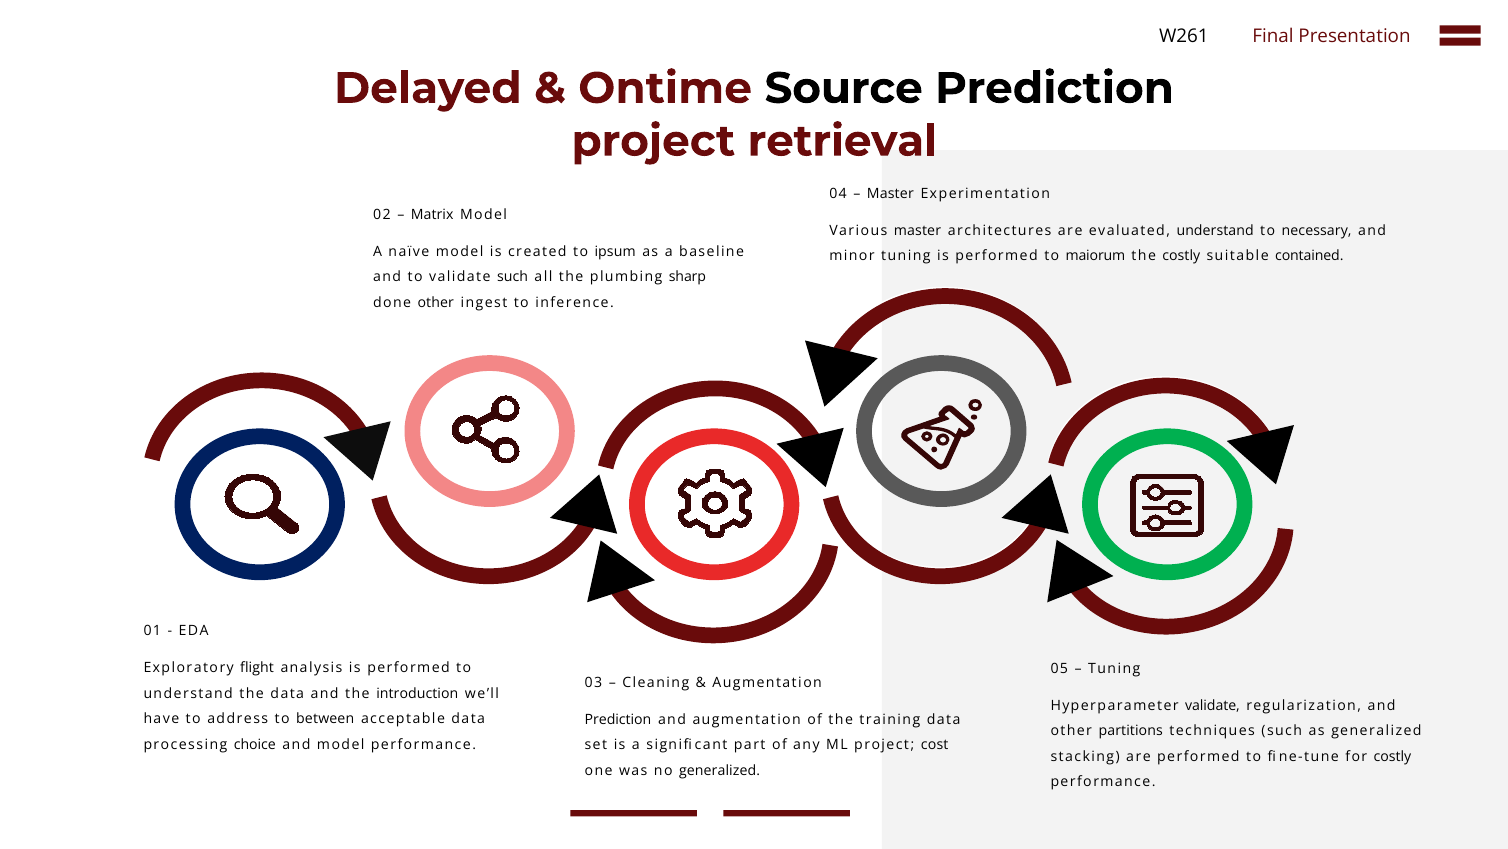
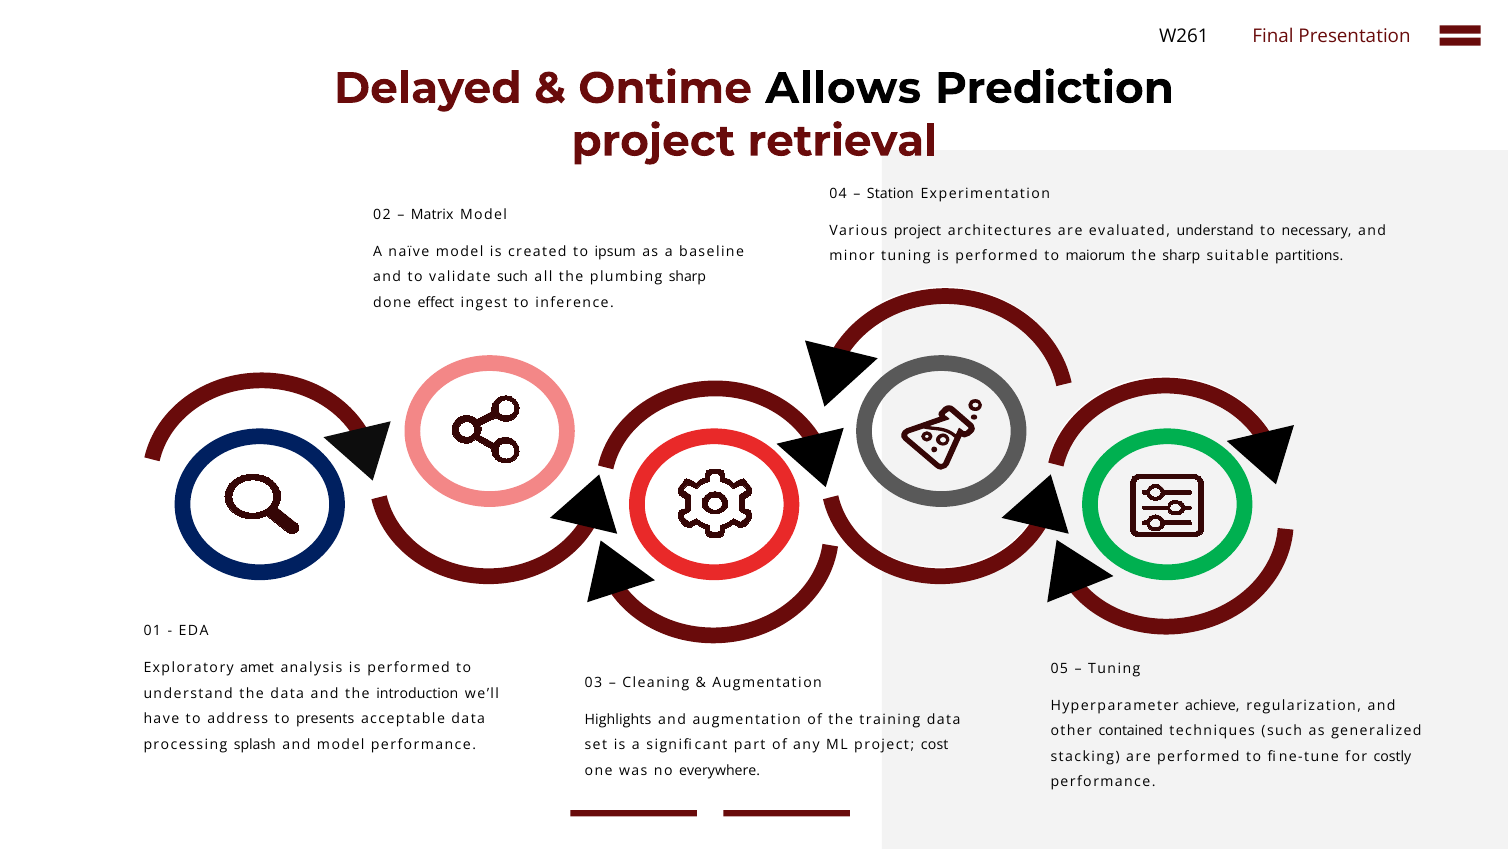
Source: Source -> Allows
Master at (890, 193): Master -> Station
Various master: master -> project
the costly: costly -> sharp
contained: contained -> partitions
done other: other -> effect
flight: flight -> amet
Hyperparameter validate: validate -> achieve
between: between -> presents
Prediction at (618, 719): Prediction -> Highlights
partitions: partitions -> contained
choice: choice -> splash
no generalized: generalized -> everywhere
